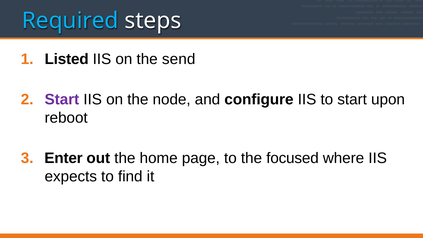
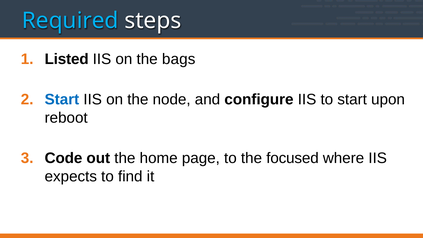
send: send -> bags
Start at (62, 99) colour: purple -> blue
Enter: Enter -> Code
